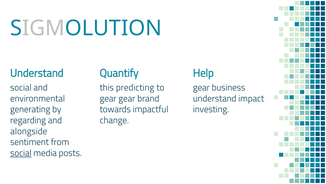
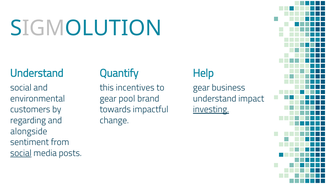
predicting: predicting -> incentives
gear gear: gear -> pool
generating: generating -> customers
investing underline: none -> present
